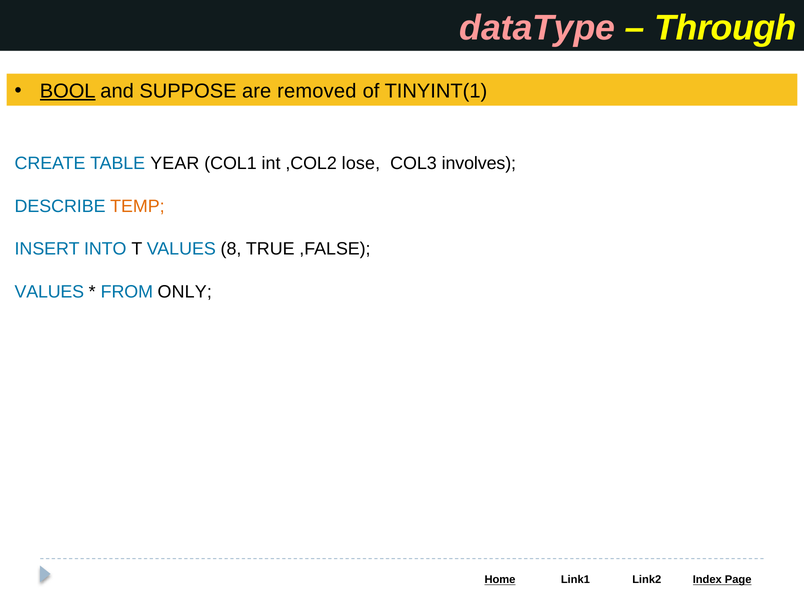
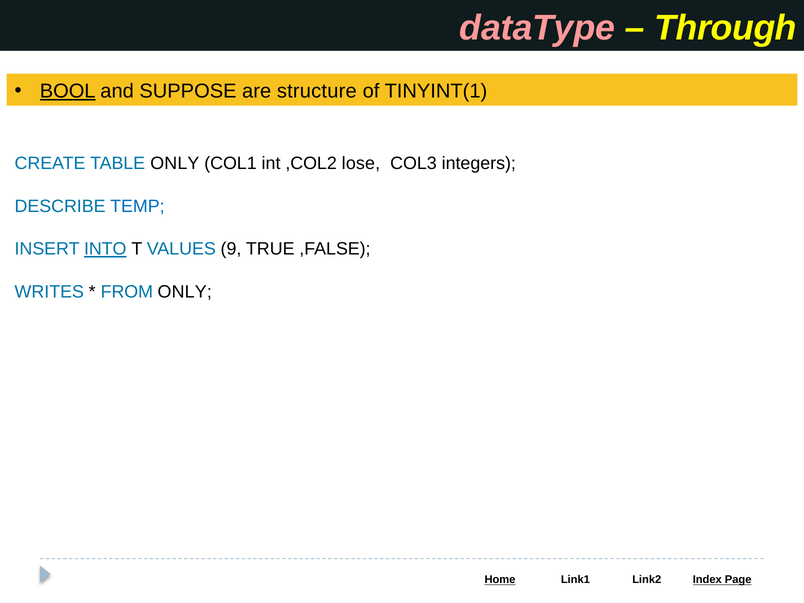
removed: removed -> structure
TABLE YEAR: YEAR -> ONLY
involves: involves -> integers
TEMP colour: orange -> blue
INTO underline: none -> present
8: 8 -> 9
VALUES at (49, 292): VALUES -> WRITES
